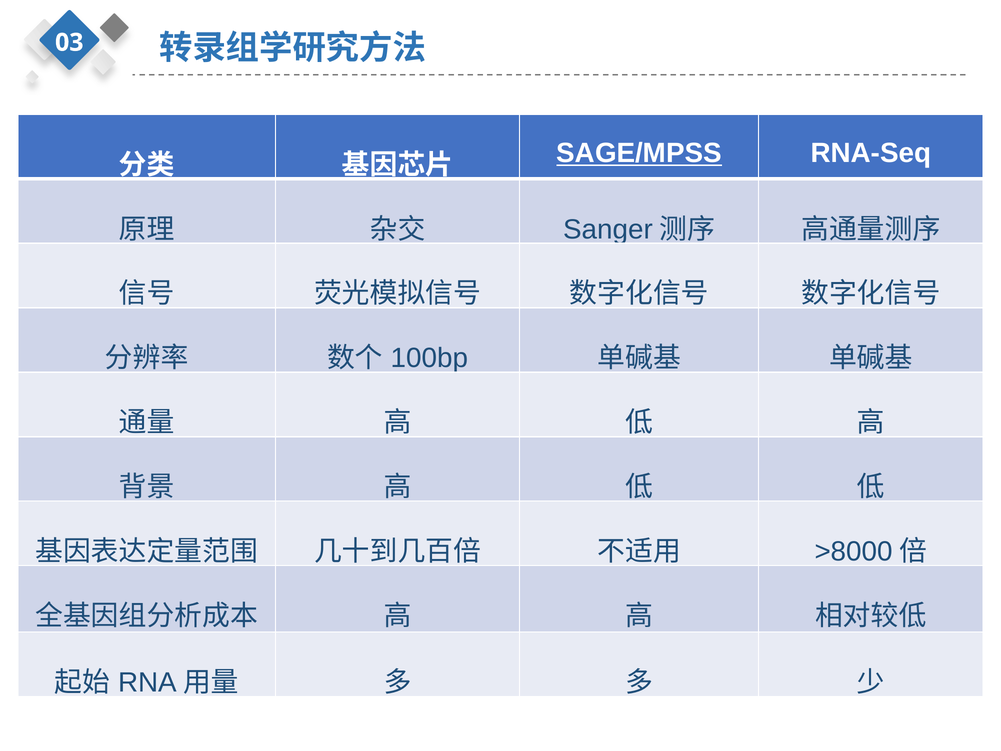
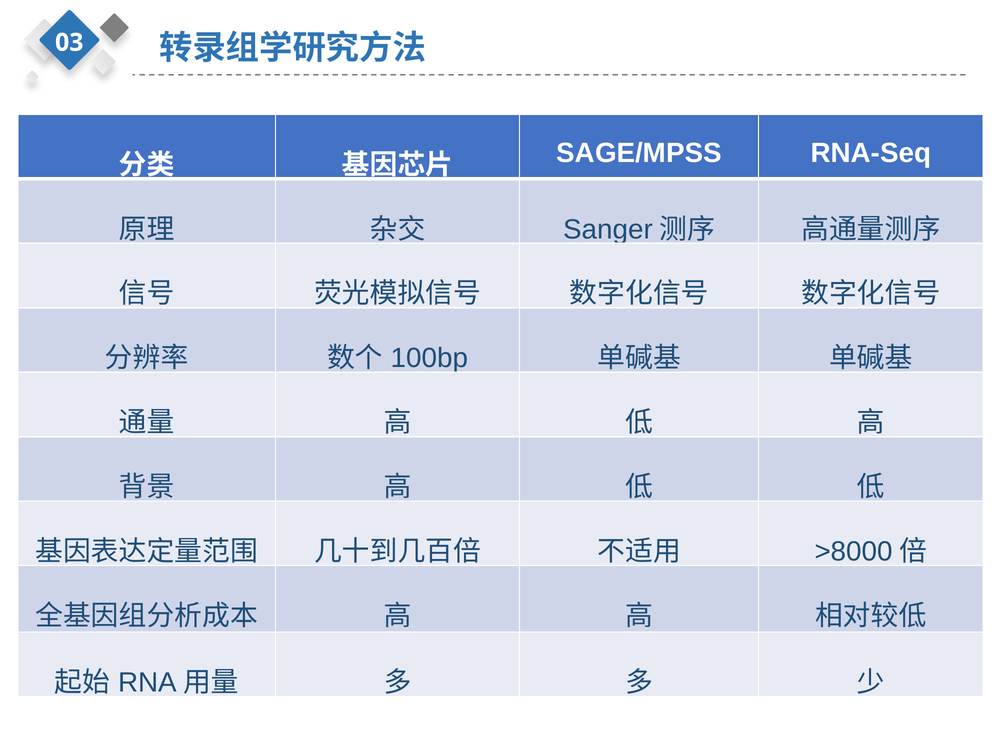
SAGE/MPSS underline: present -> none
